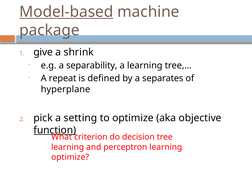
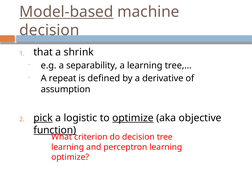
package at (49, 30): package -> decision
give: give -> that
separates: separates -> derivative
hyperplane: hyperplane -> assumption
pick underline: none -> present
setting: setting -> logistic
optimize at (133, 118) underline: none -> present
